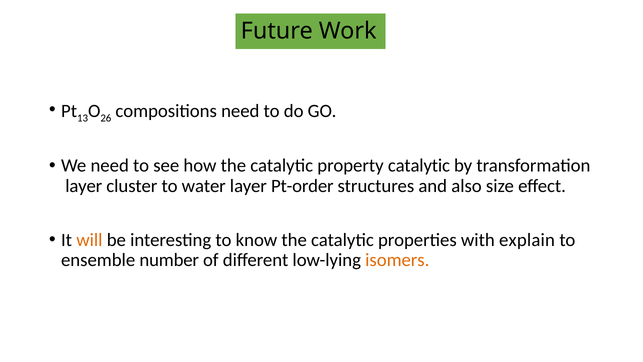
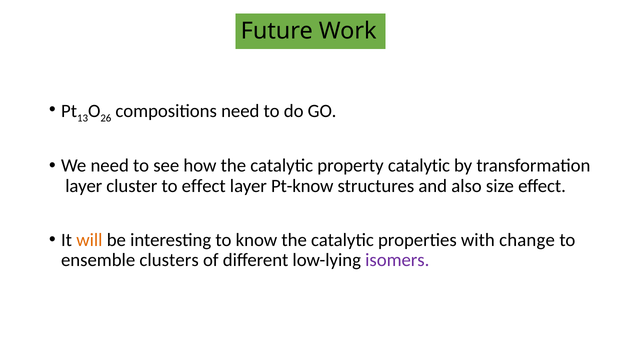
to water: water -> effect
Pt-order: Pt-order -> Pt-know
explain: explain -> change
number: number -> clusters
isomers colour: orange -> purple
